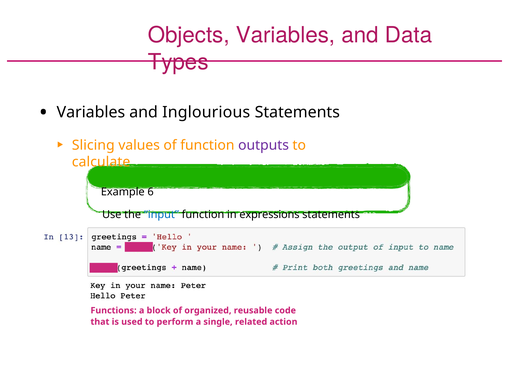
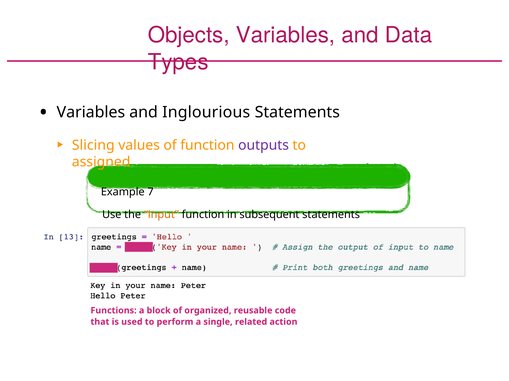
calculate: calculate -> assigned
6: 6 -> 7
input colour: blue -> orange
expressions: expressions -> subsequent
